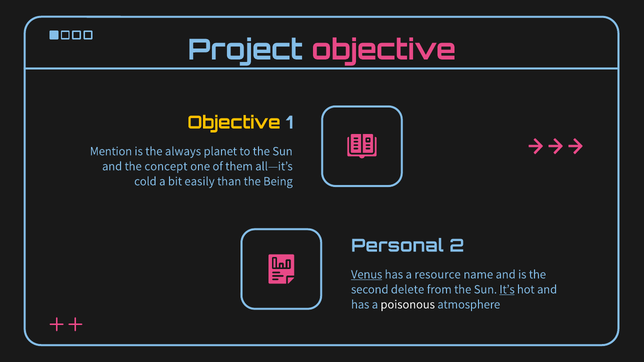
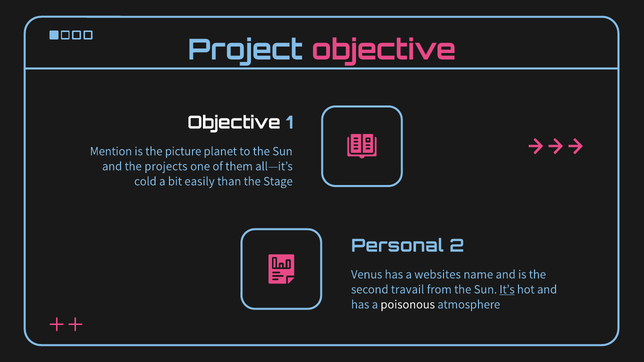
Objective at (234, 123) colour: yellow -> white
always: always -> picture
concept: concept -> projects
Being: Being -> Stage
Venus underline: present -> none
resource: resource -> websites
delete: delete -> travail
